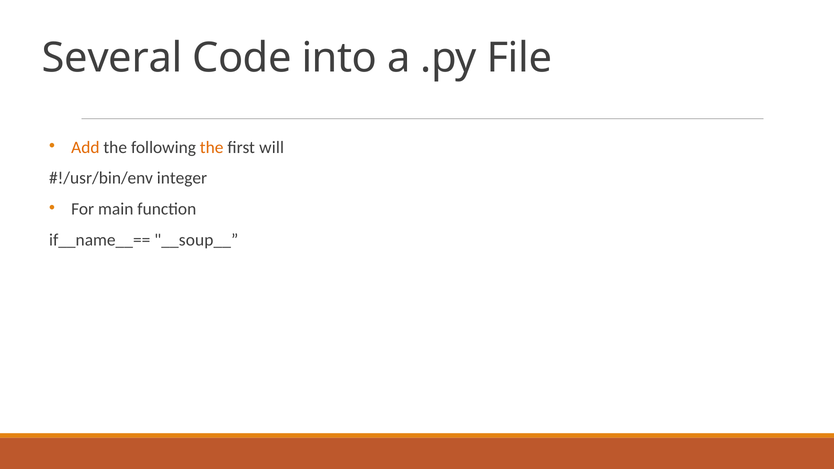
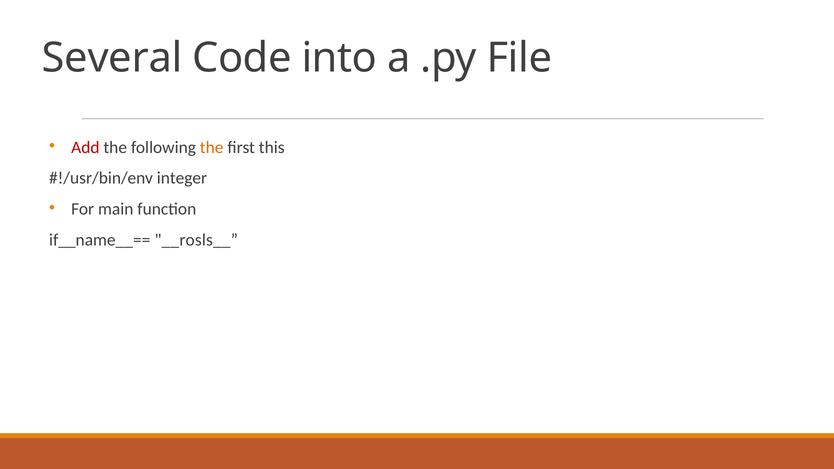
Add colour: orange -> red
will: will -> this
__soup__: __soup__ -> __rosls__
